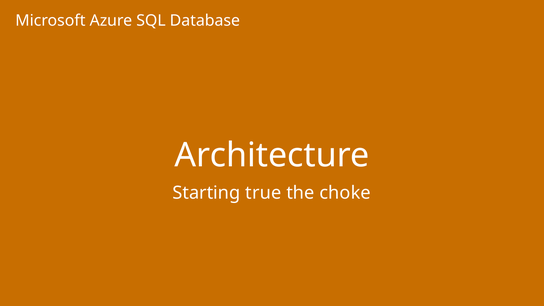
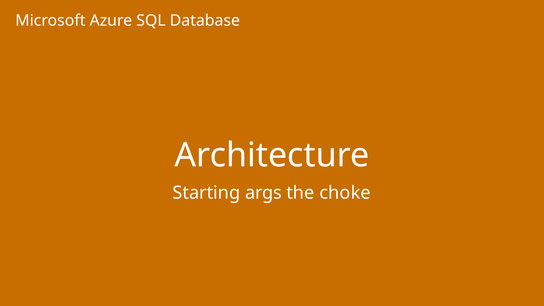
true: true -> args
